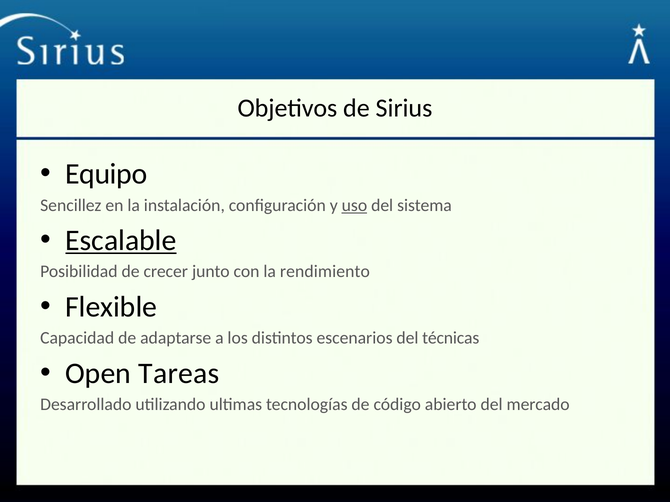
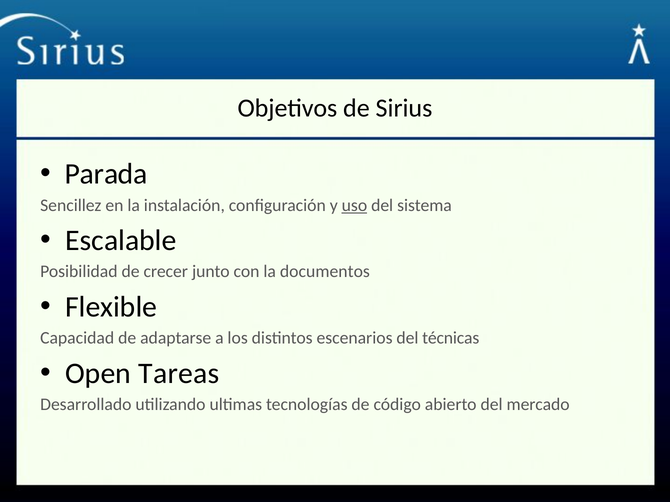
Equipo: Equipo -> Parada
Escalable underline: present -> none
rendimiento: rendimiento -> documentos
